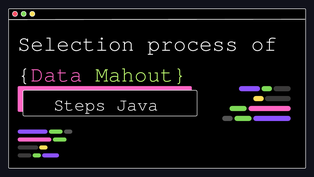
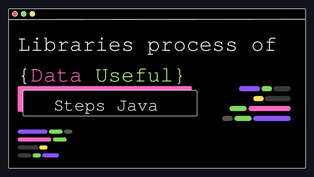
Selection: Selection -> Libraries
Mahout: Mahout -> Useful
